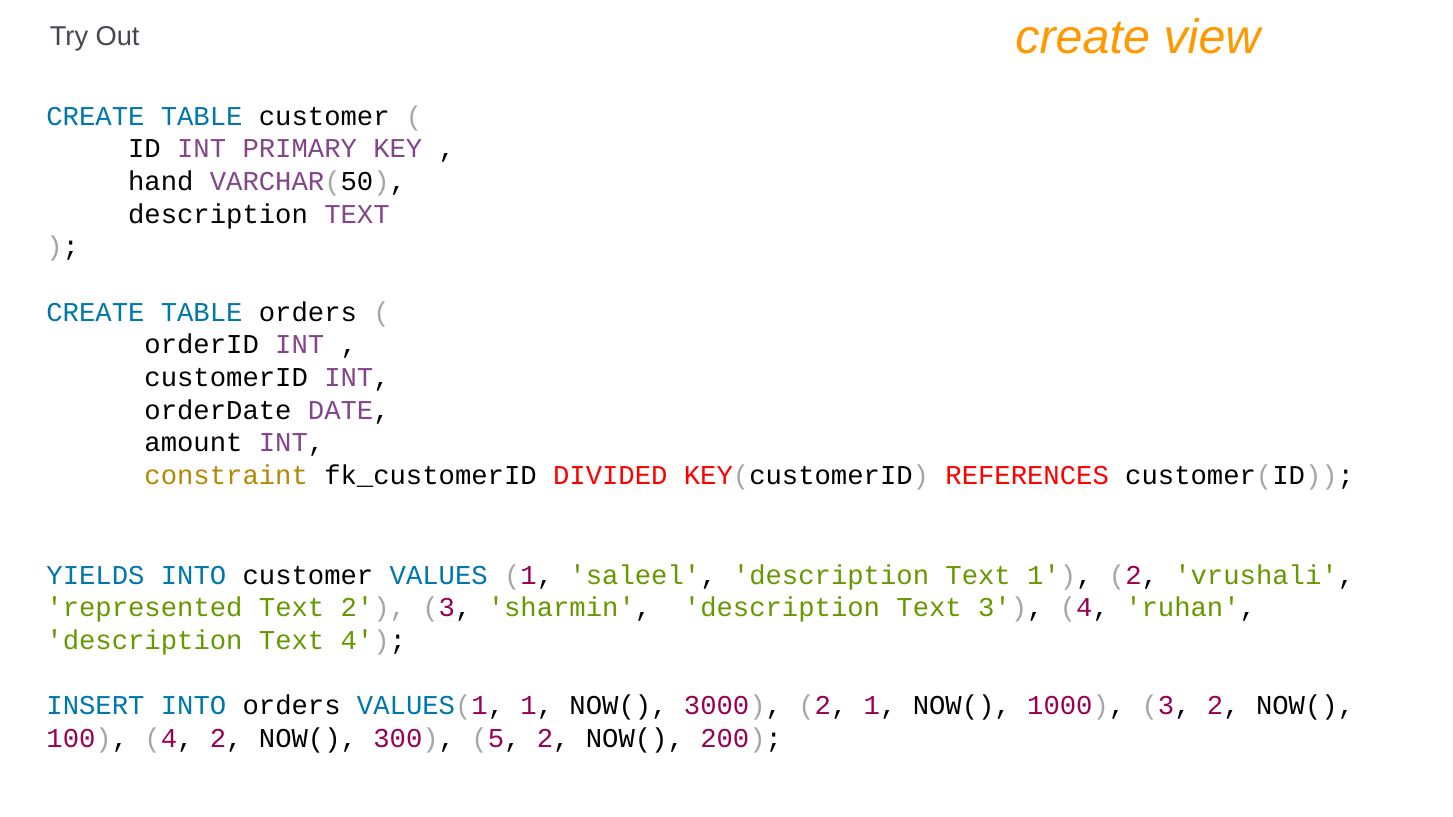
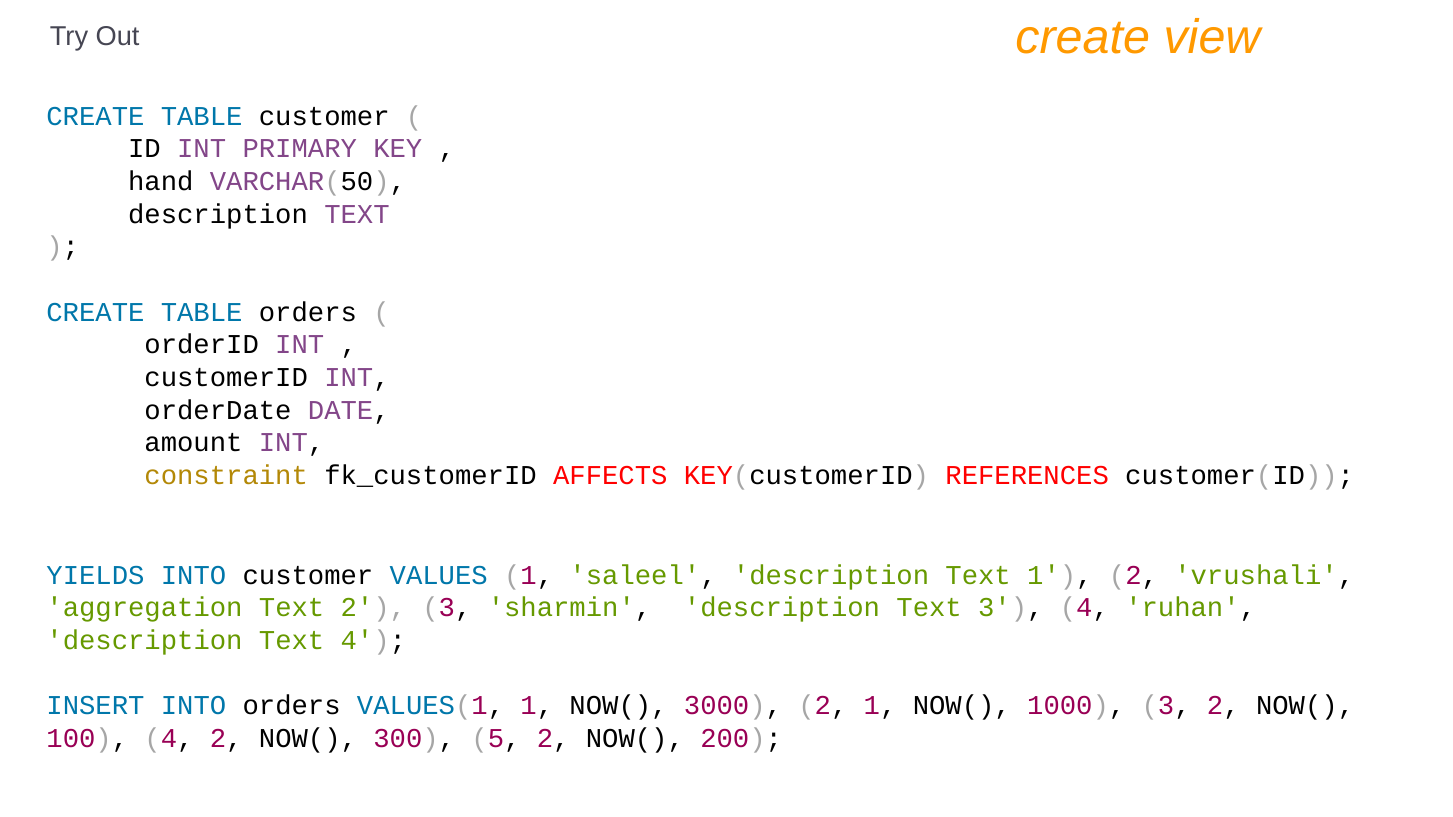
DIVIDED: DIVIDED -> AFFECTS
represented: represented -> aggregation
